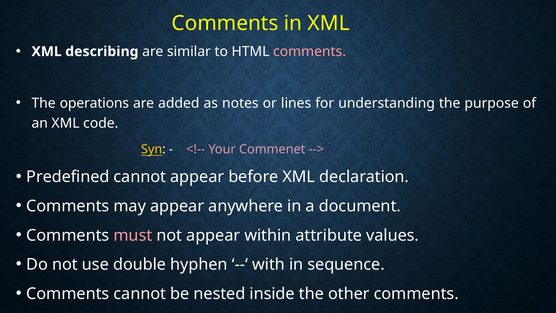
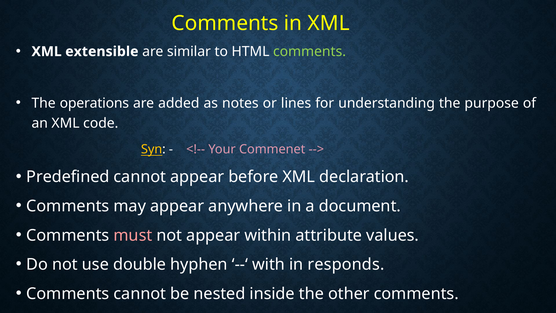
describing: describing -> extensible
comments at (310, 51) colour: pink -> light green
sequence: sequence -> responds
